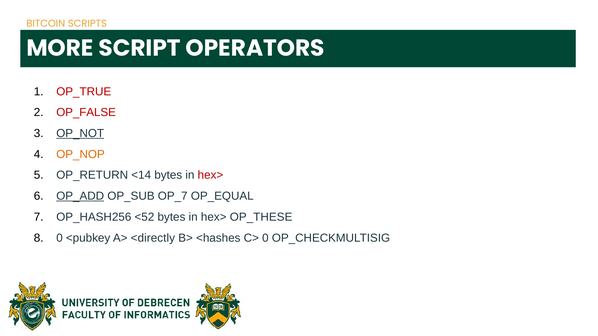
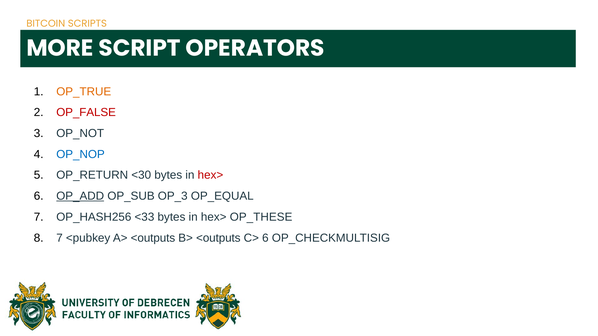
OP_TRUE colour: red -> orange
OP_NOT underline: present -> none
OP_NOP colour: orange -> blue
<14: <14 -> <30
OP_7: OP_7 -> OP_3
<52: <52 -> <33
0 at (60, 238): 0 -> 7
A> <directly: <directly -> <outputs
B> <hashes: <hashes -> <outputs
C> 0: 0 -> 6
